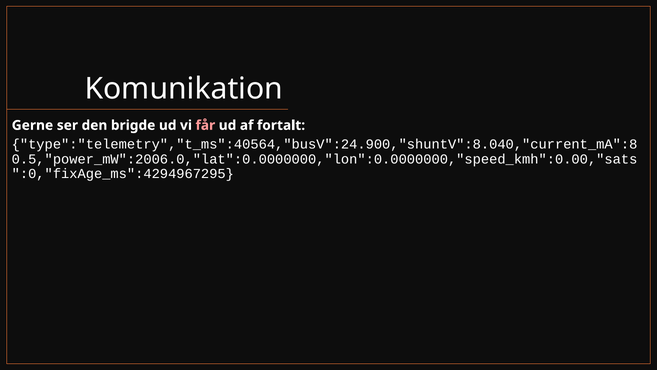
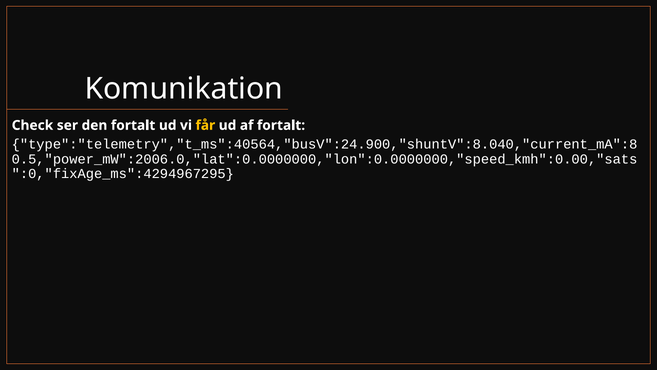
Gerne: Gerne -> Check
den brigde: brigde -> fortalt
får colour: pink -> yellow
